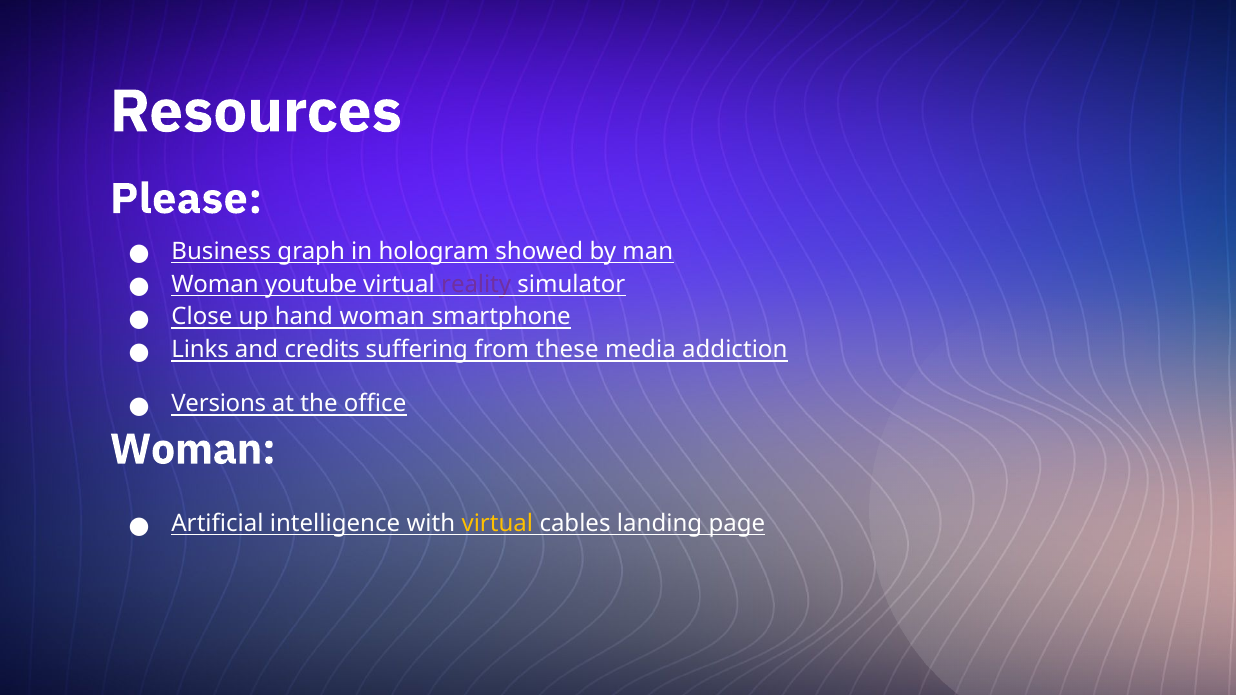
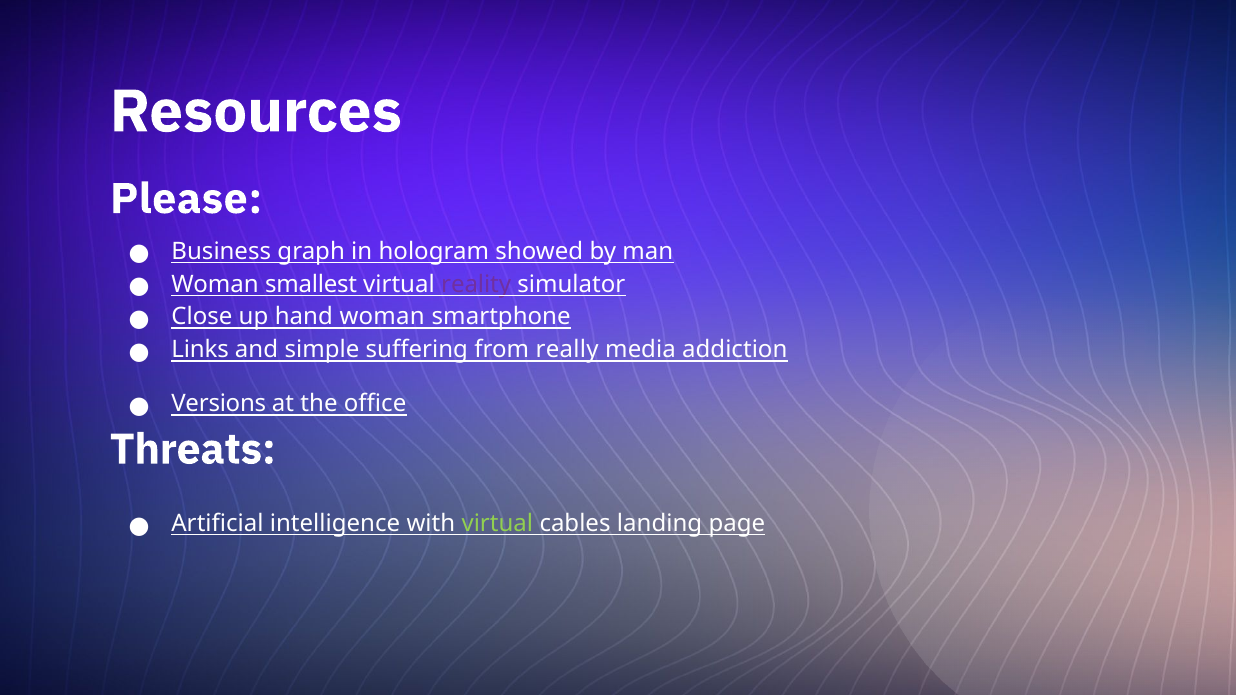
youtube: youtube -> smallest
credits: credits -> simple
these: these -> really
Woman at (193, 450): Woman -> Threats
virtual at (497, 524) colour: yellow -> light green
